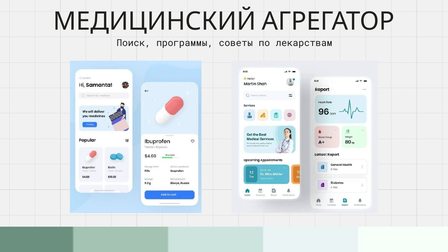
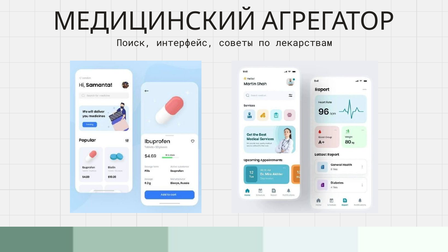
программы: программы -> интерфейс
